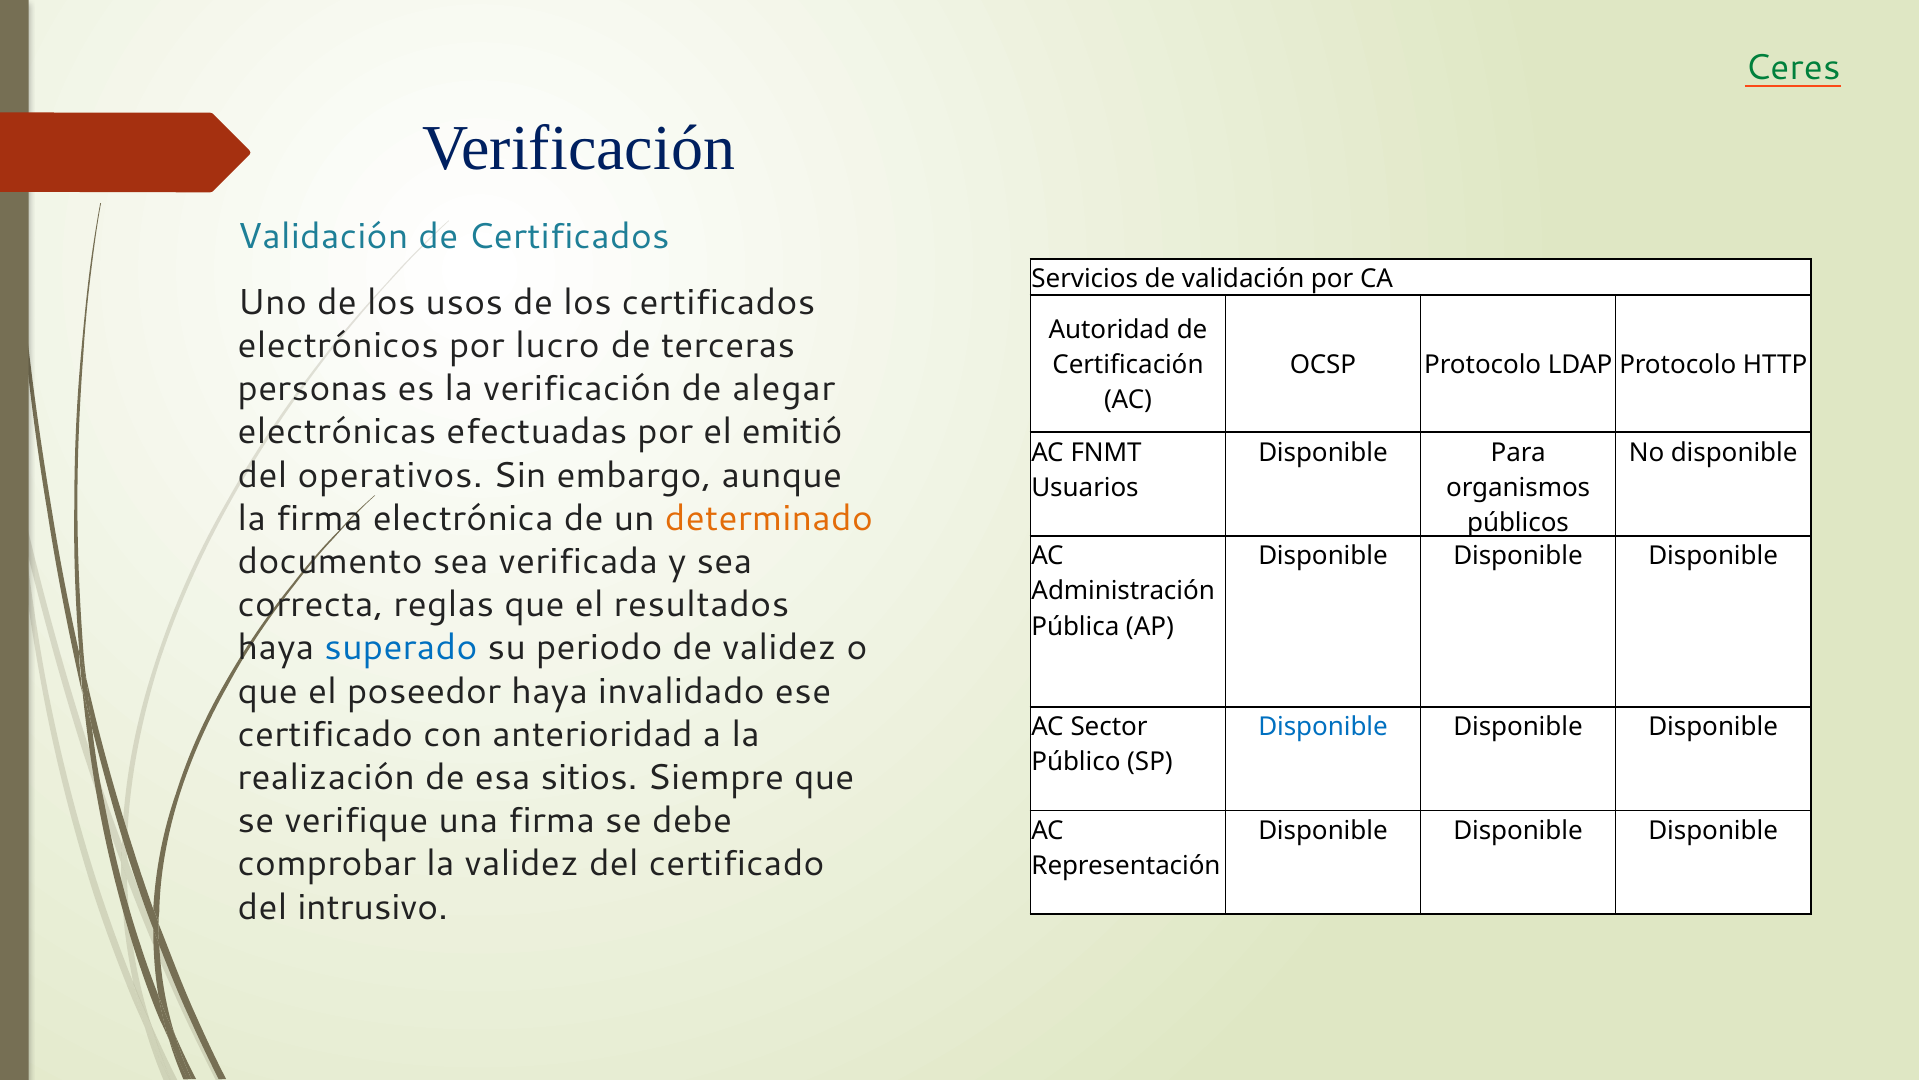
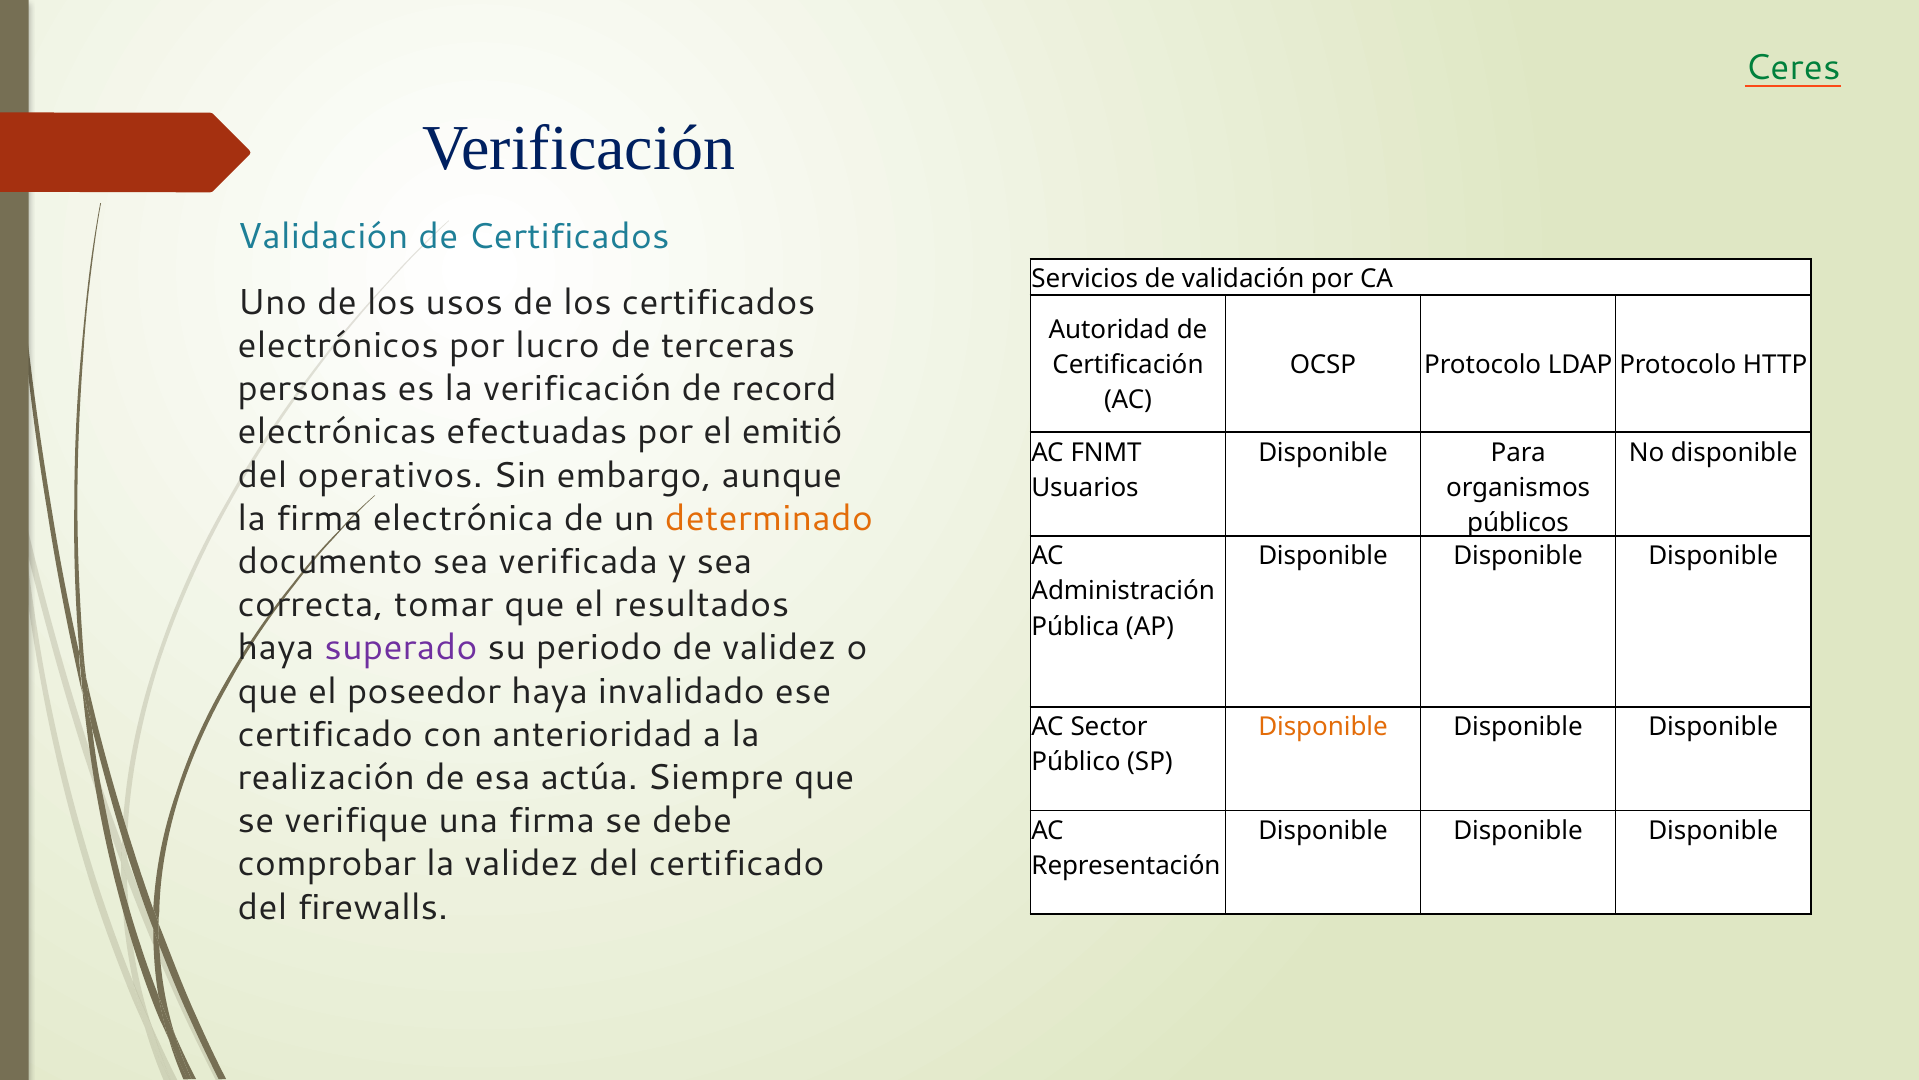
alegar: alegar -> record
reglas: reglas -> tomar
superado colour: blue -> purple
Disponible at (1323, 727) colour: blue -> orange
sitios: sitios -> actúa
intrusivo: intrusivo -> firewalls
